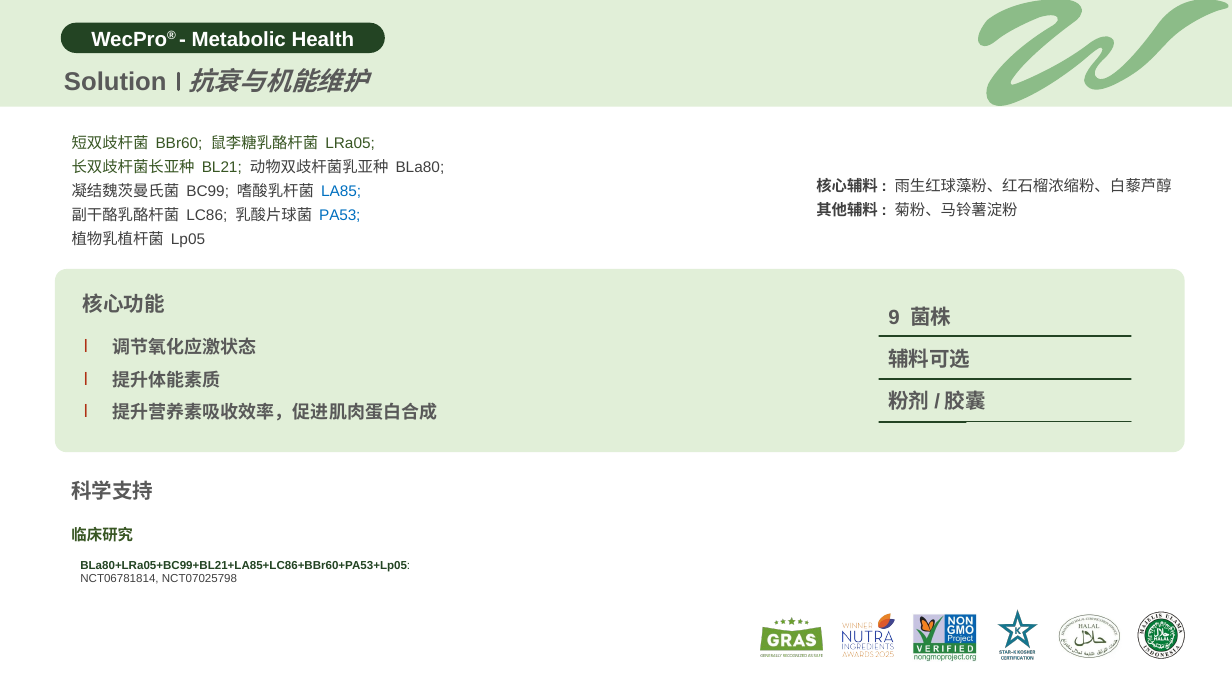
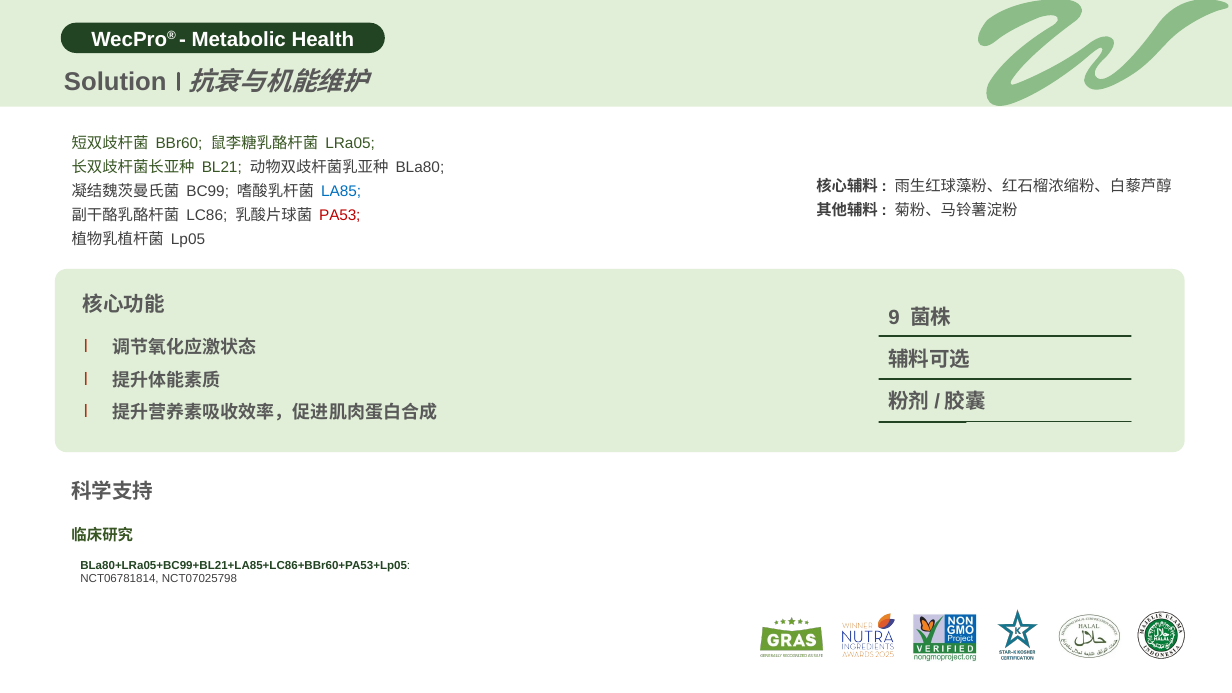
PA53 colour: blue -> red
